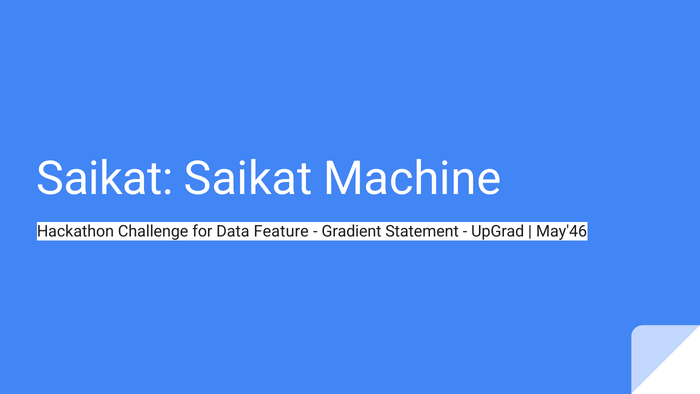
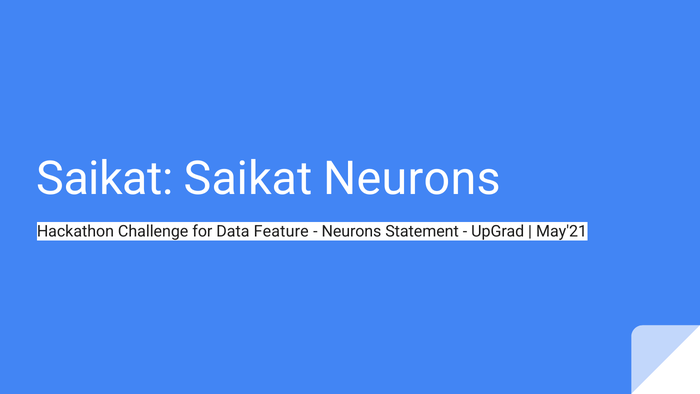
Saikat Machine: Machine -> Neurons
Gradient at (351, 231): Gradient -> Neurons
May'46: May'46 -> May'21
